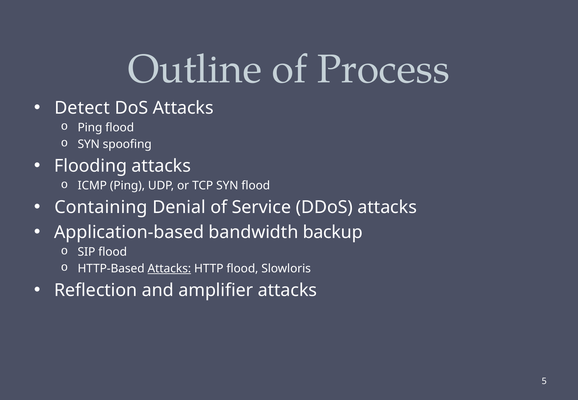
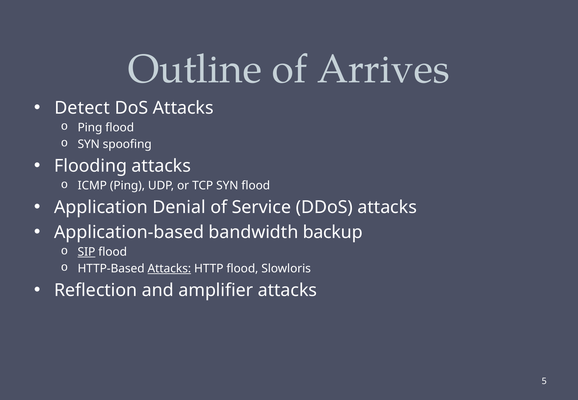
Process: Process -> Arrives
Containing: Containing -> Application
SIP underline: none -> present
